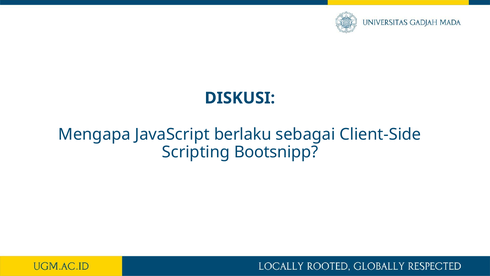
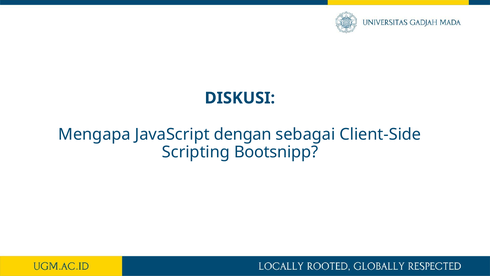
berlaku: berlaku -> dengan
